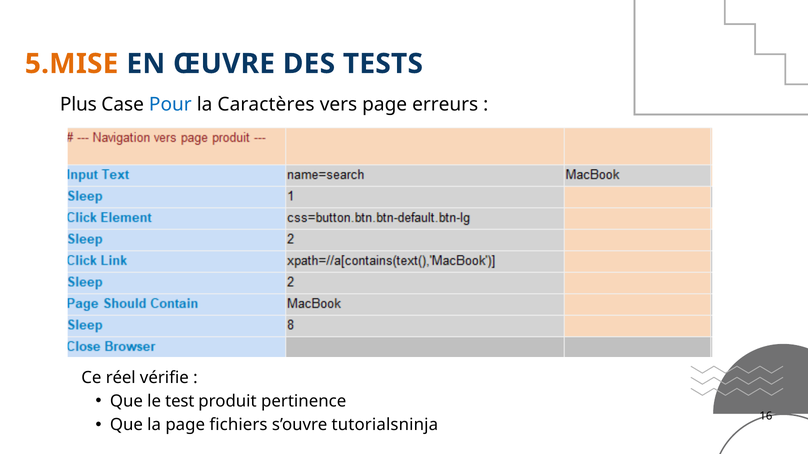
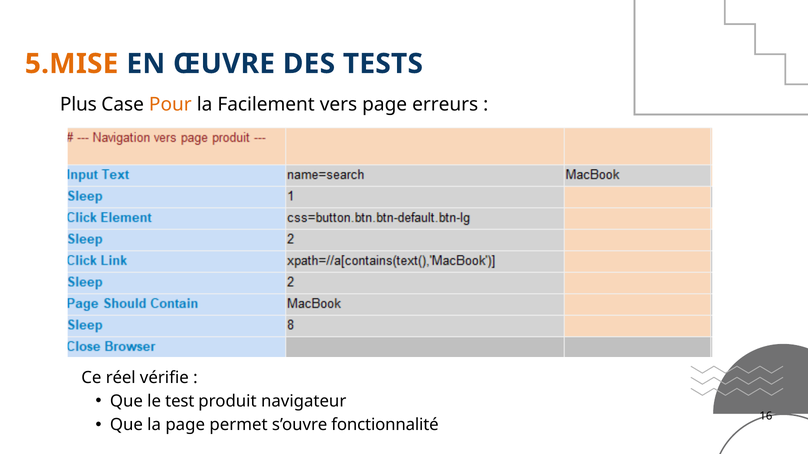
Pour colour: blue -> orange
Caractères: Caractères -> Facilement
pertinence: pertinence -> navigateur
fichiers: fichiers -> permet
tutorialsninja: tutorialsninja -> fonctionnalité
